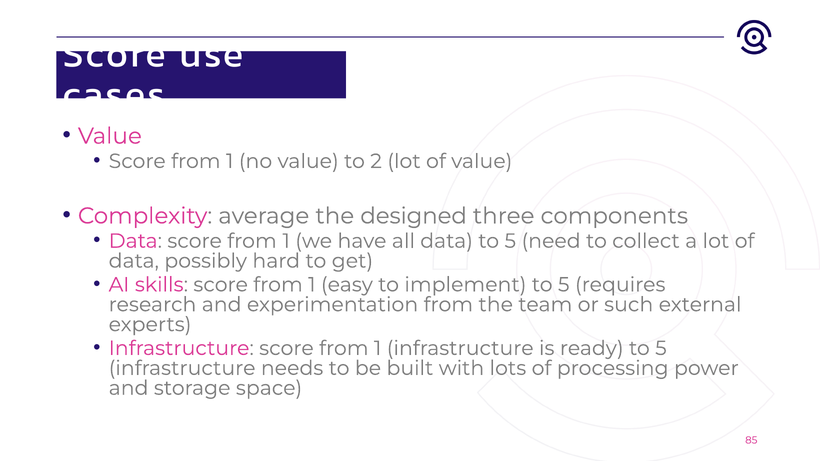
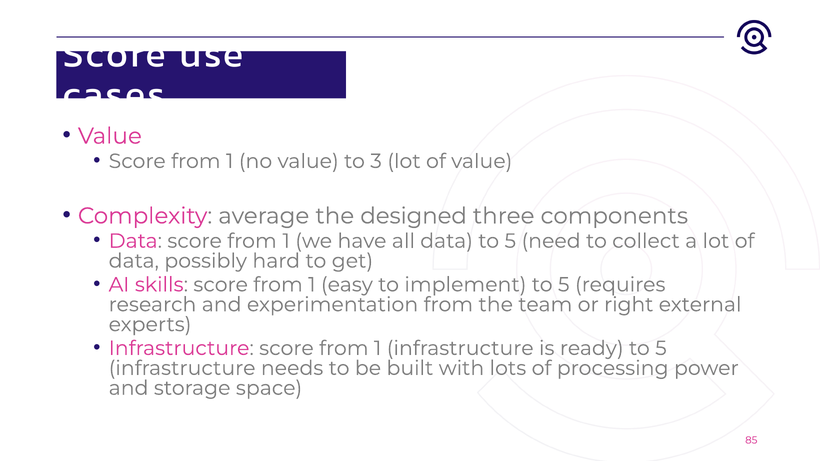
2: 2 -> 3
such: such -> right
